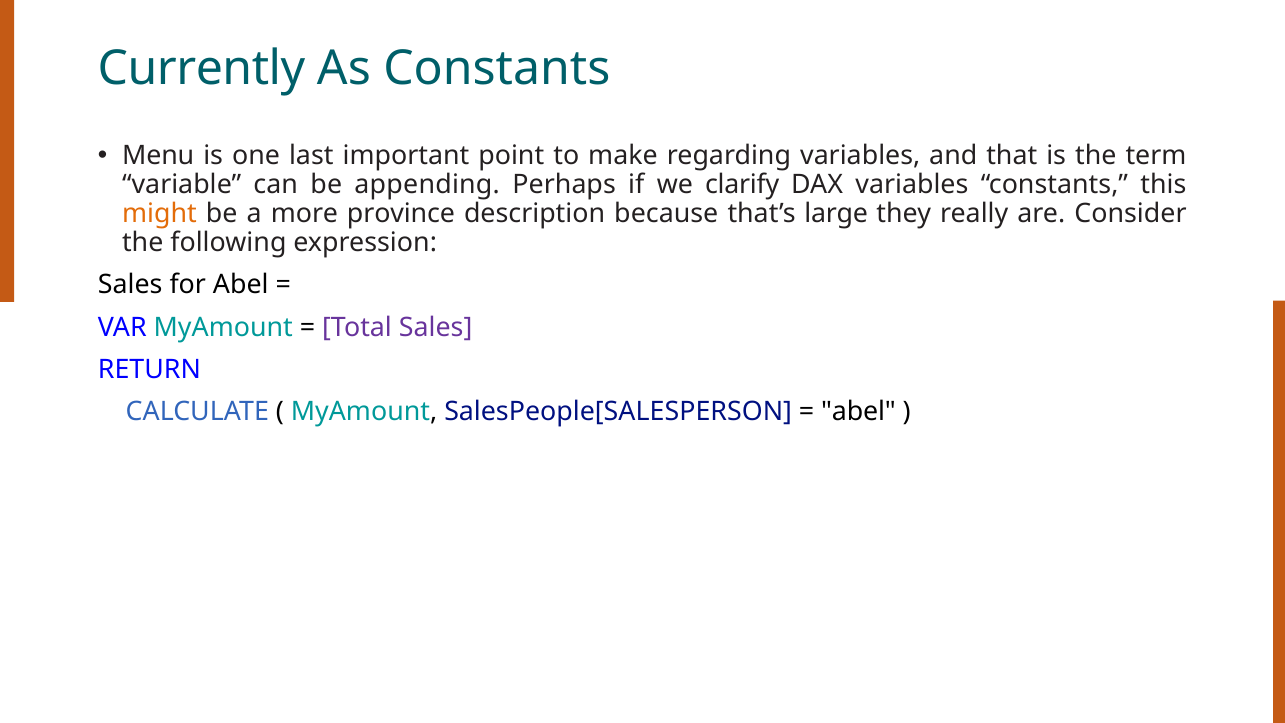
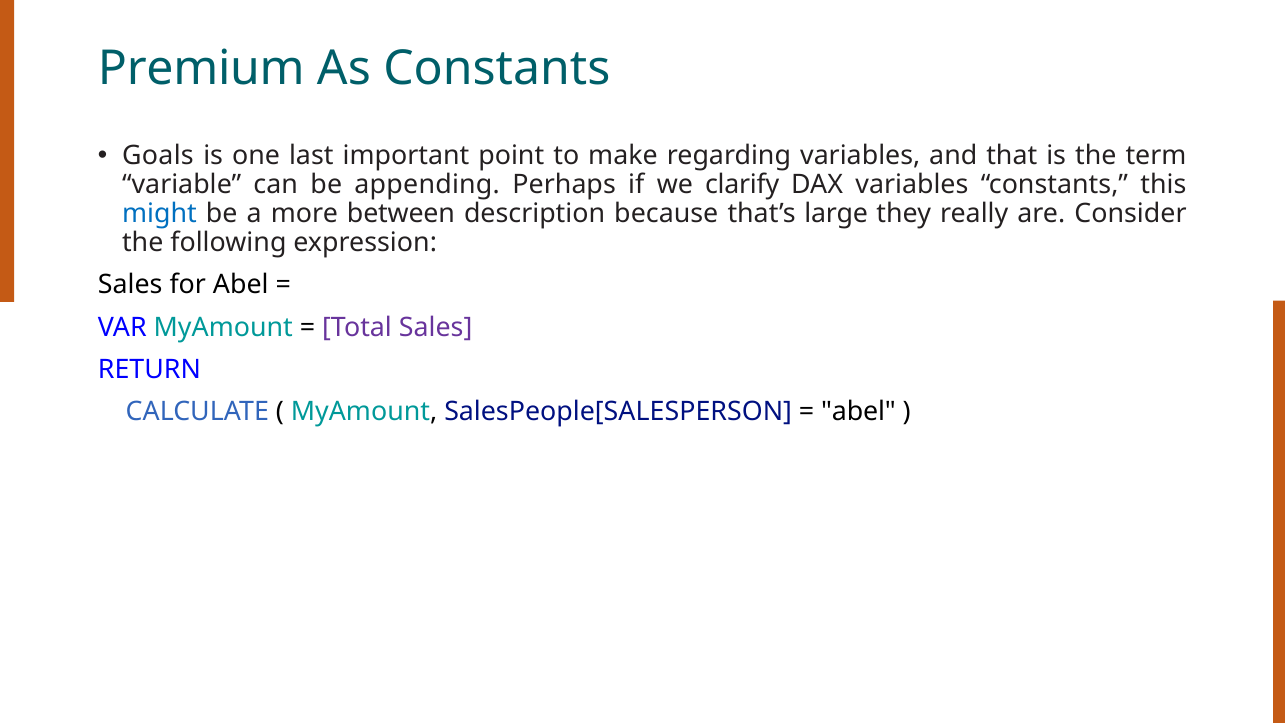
Currently: Currently -> Premium
Menu: Menu -> Goals
might colour: orange -> blue
province: province -> between
